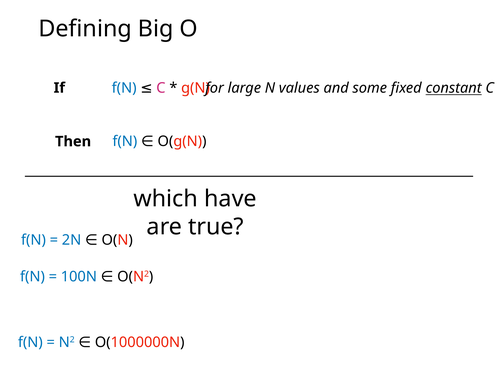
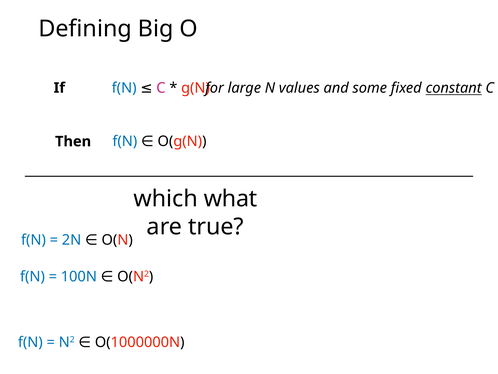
have: have -> what
